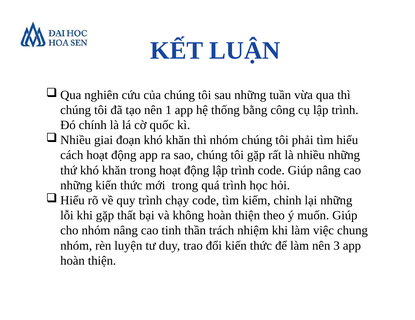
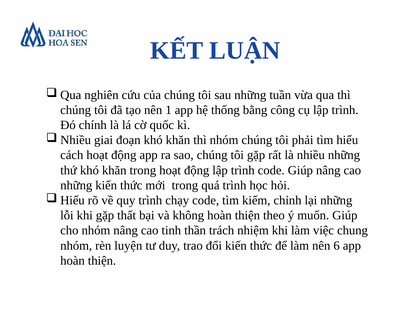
3: 3 -> 6
